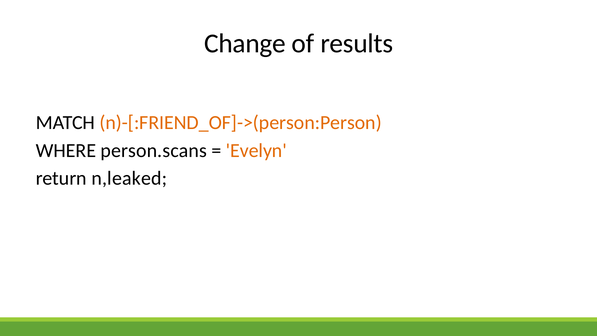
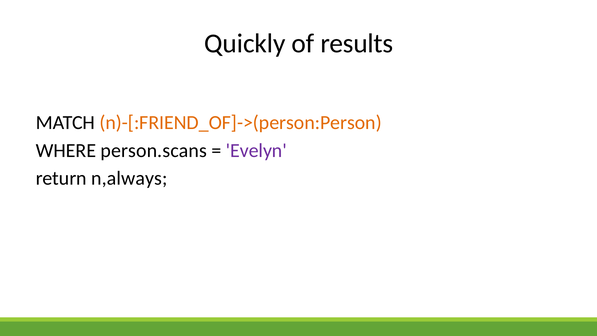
Change: Change -> Quickly
Evelyn colour: orange -> purple
n,leaked: n,leaked -> n,always
